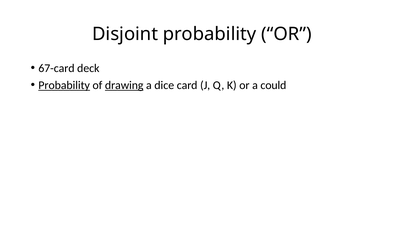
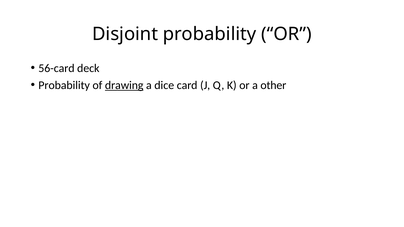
67-card: 67-card -> 56-card
Probability at (64, 85) underline: present -> none
could: could -> other
